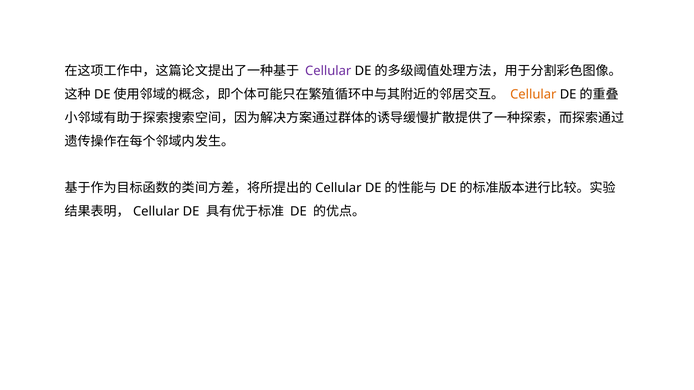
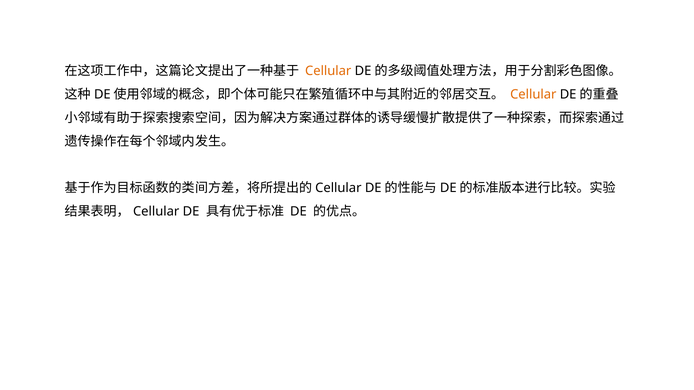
Cellular at (328, 71) colour: purple -> orange
